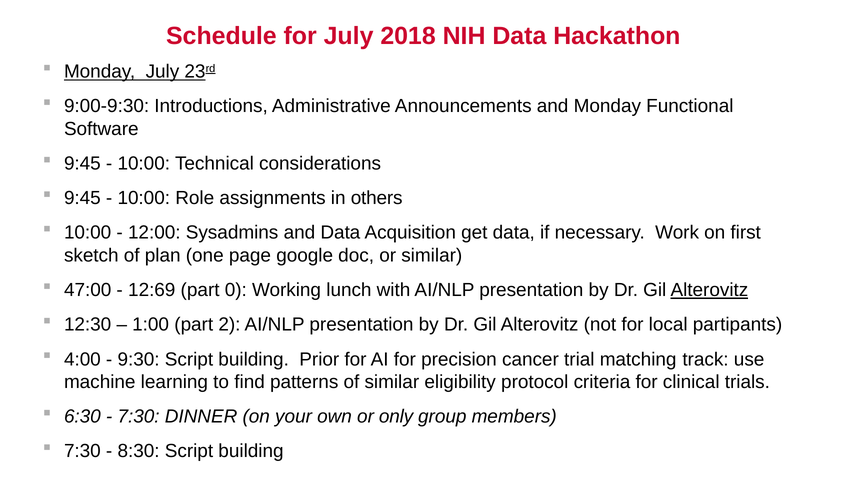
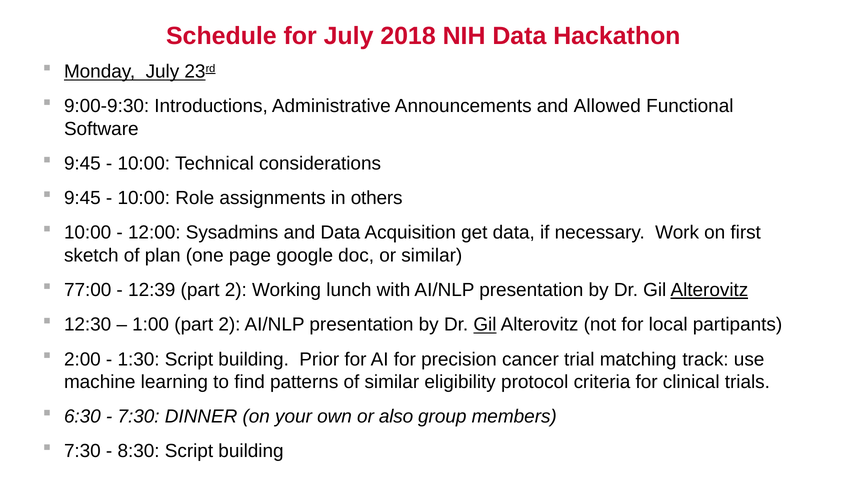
and Monday: Monday -> Allowed
47:00: 47:00 -> 77:00
12:69: 12:69 -> 12:39
0 at (236, 290): 0 -> 2
Gil at (485, 325) underline: none -> present
4:00: 4:00 -> 2:00
9:30: 9:30 -> 1:30
only: only -> also
